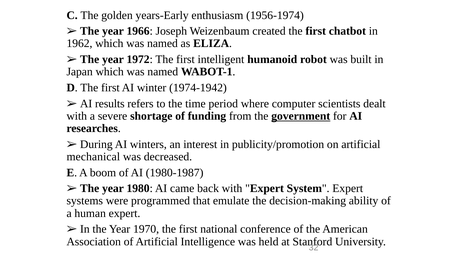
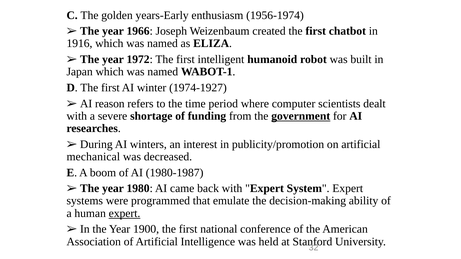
1962: 1962 -> 1916
1974-1942: 1974-1942 -> 1974-1927
results: results -> reason
expert at (125, 214) underline: none -> present
1970: 1970 -> 1900
